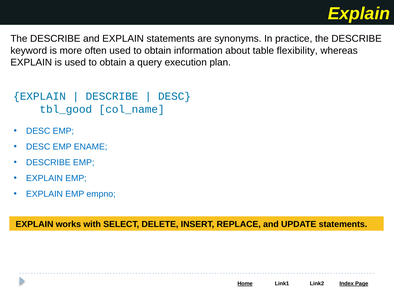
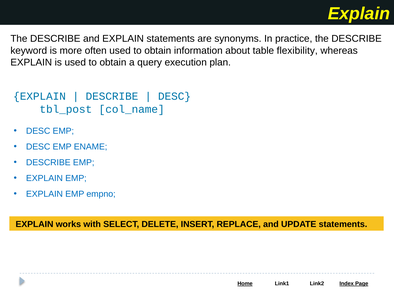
tbl_good: tbl_good -> tbl_post
